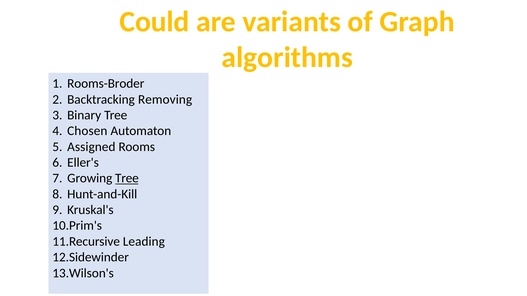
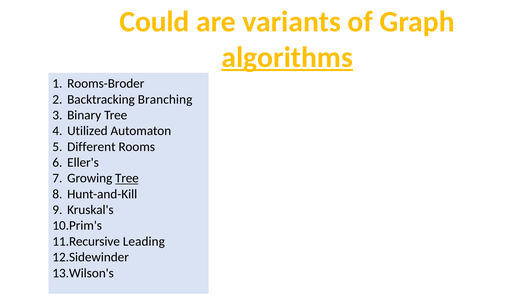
algorithms underline: none -> present
Removing: Removing -> Branching
Chosen: Chosen -> Utilized
Assigned: Assigned -> Different
